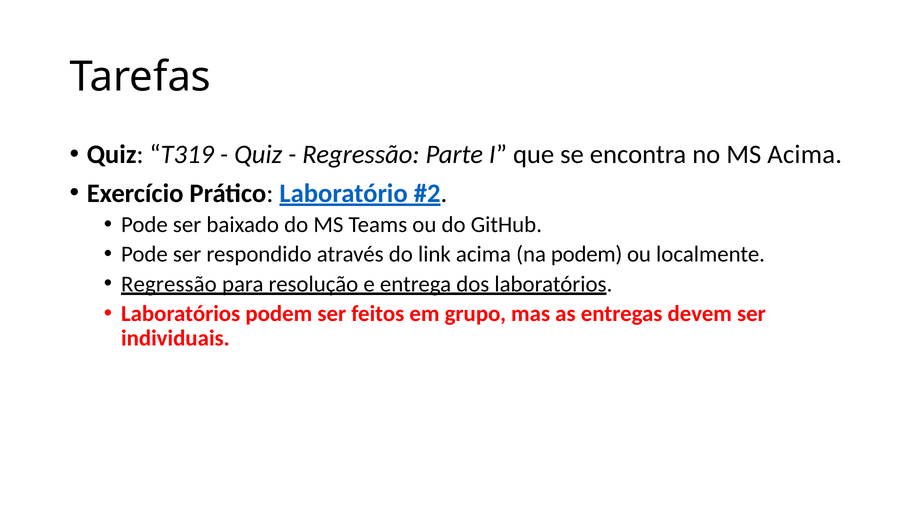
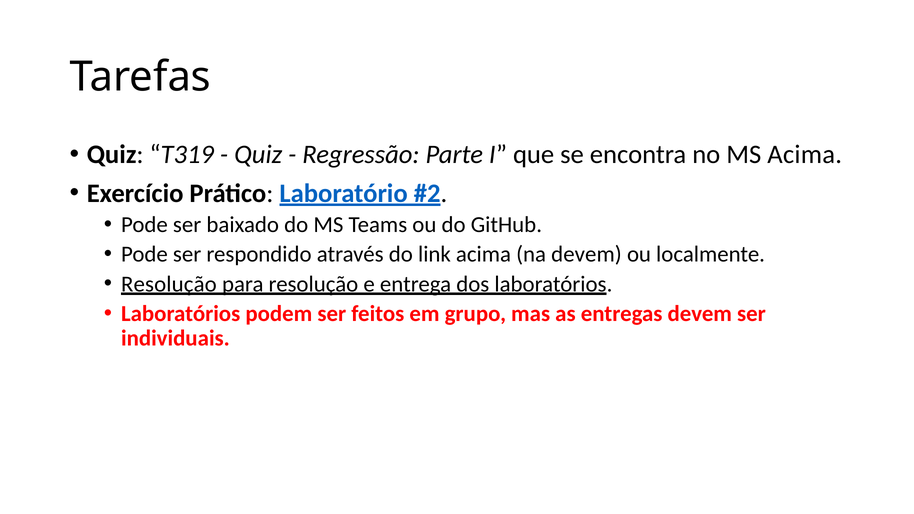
na podem: podem -> devem
Regressão at (169, 284): Regressão -> Resolução
